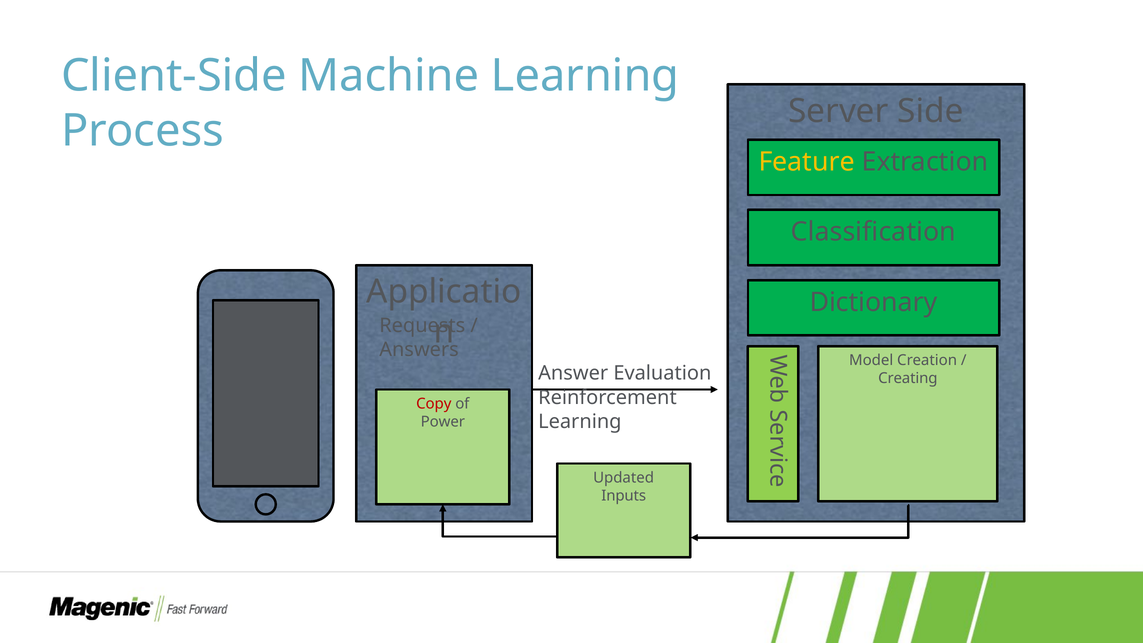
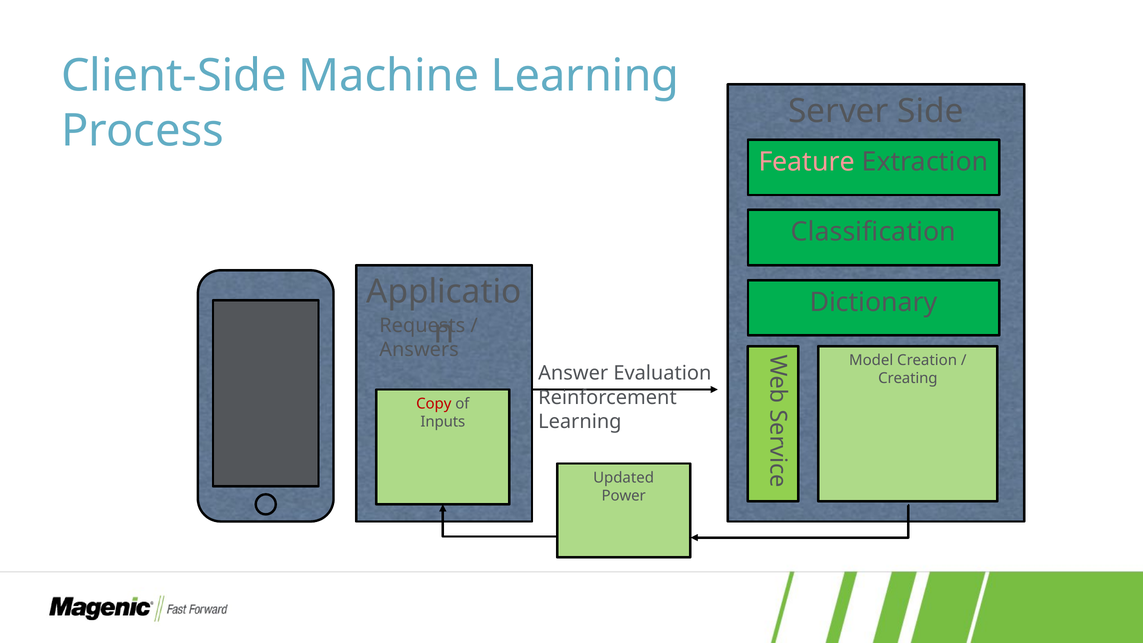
Feature colour: yellow -> pink
Power: Power -> Inputs
Inputs: Inputs -> Power
